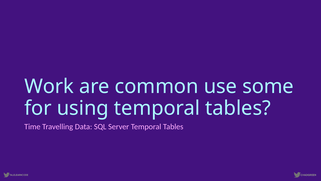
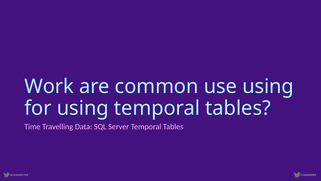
use some: some -> using
